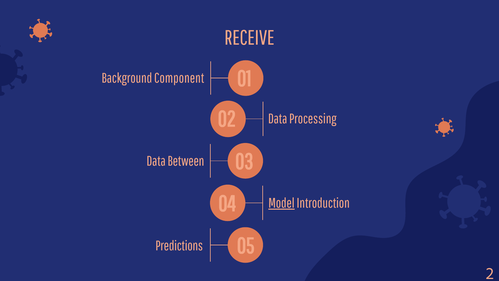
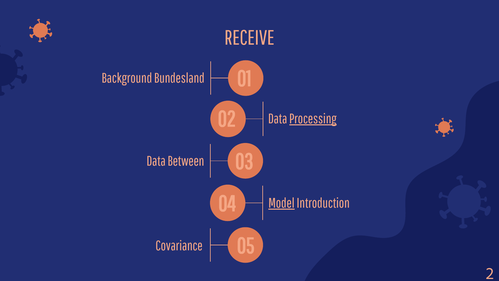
Component: Component -> Bundesland
Processing underline: none -> present
Predictions: Predictions -> Covariance
